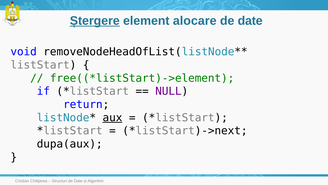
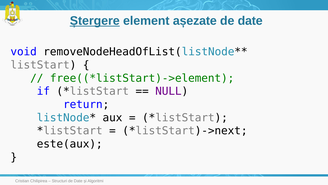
alocare: alocare -> așezate
aux underline: present -> none
dupa(aux: dupa(aux -> este(aux
